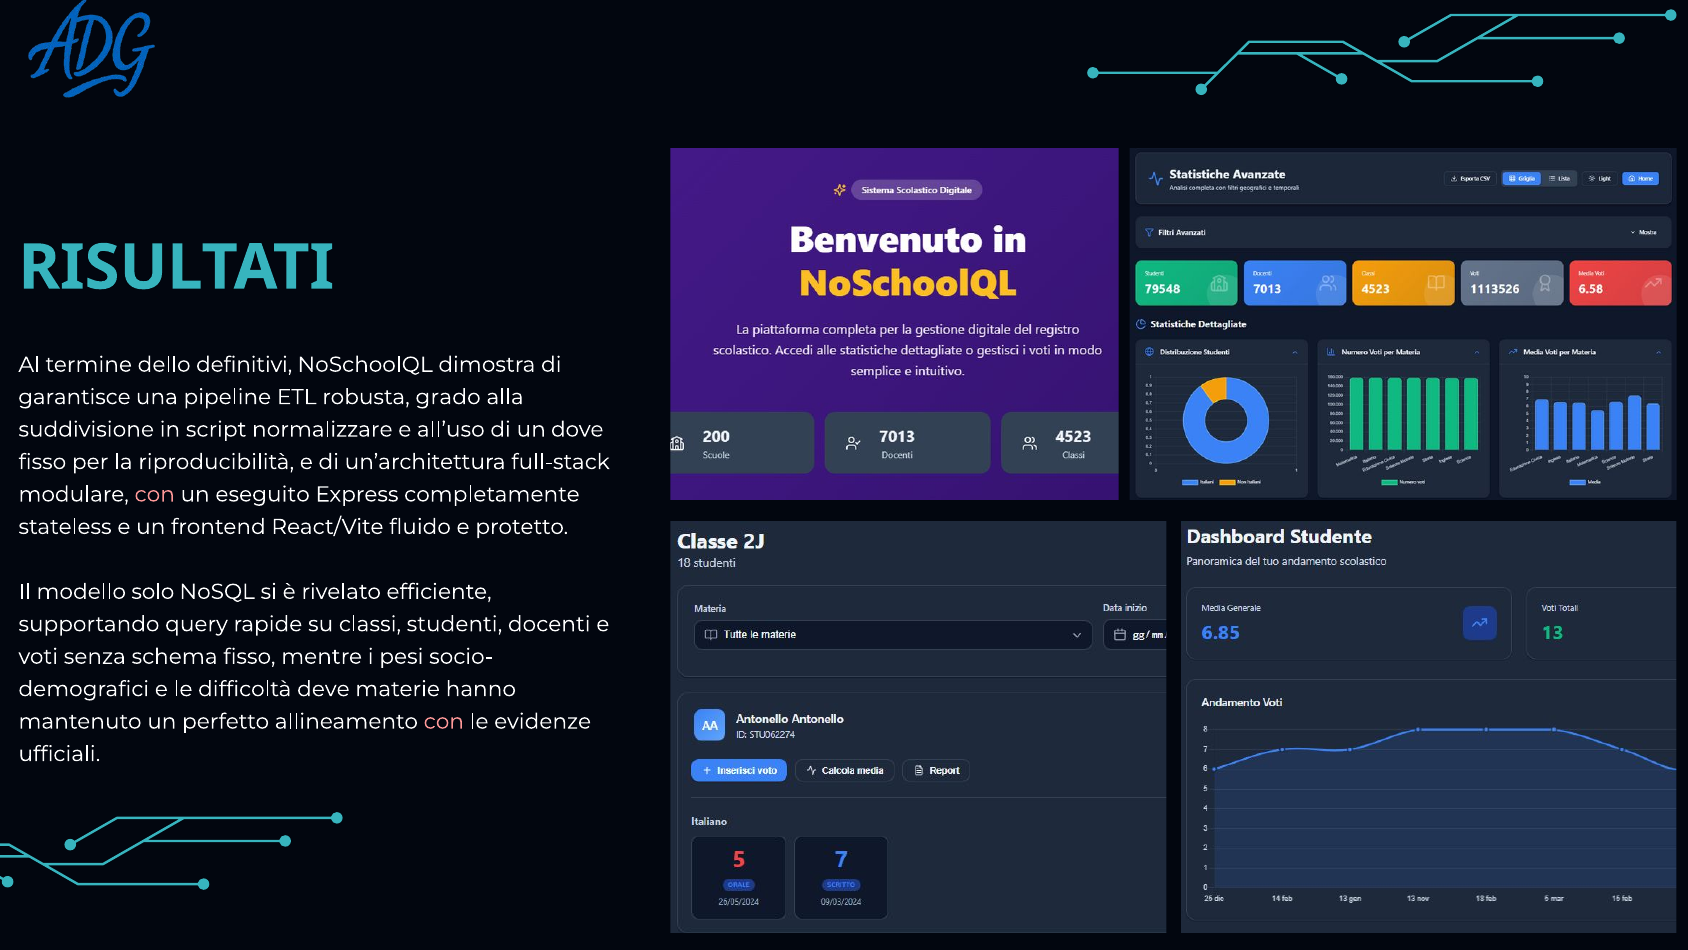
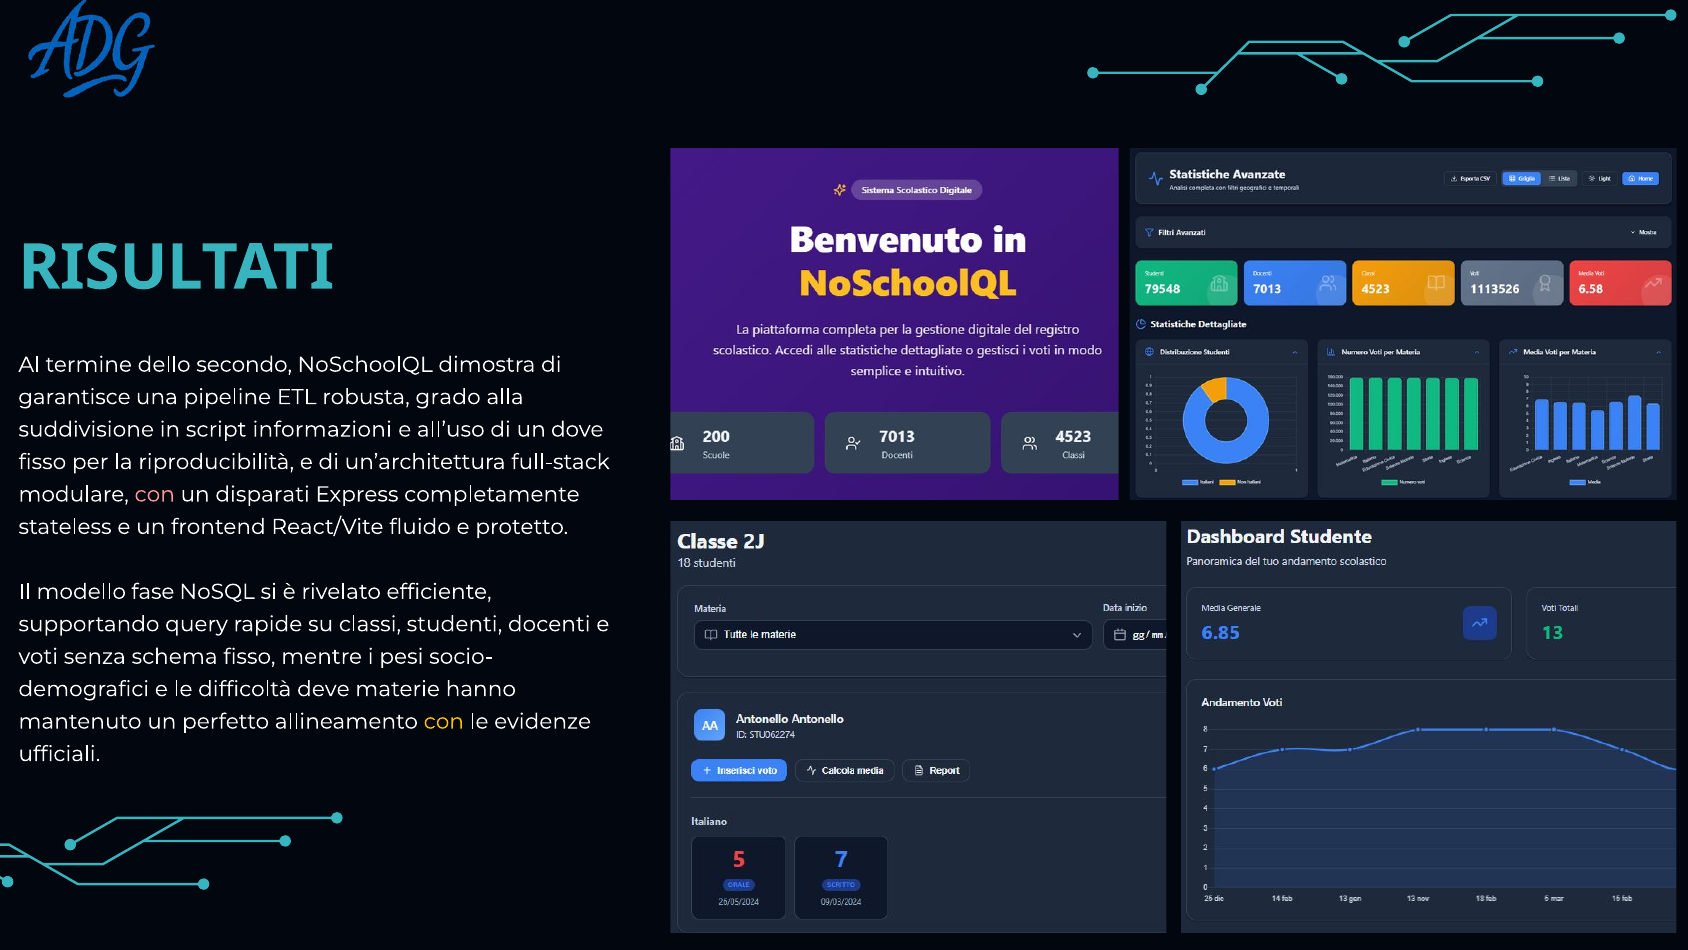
definitivi: definitivi -> secondo
normalizzare: normalizzare -> informazioni
eseguito: eseguito -> disparati
solo: solo -> fase
con at (444, 721) colour: pink -> yellow
